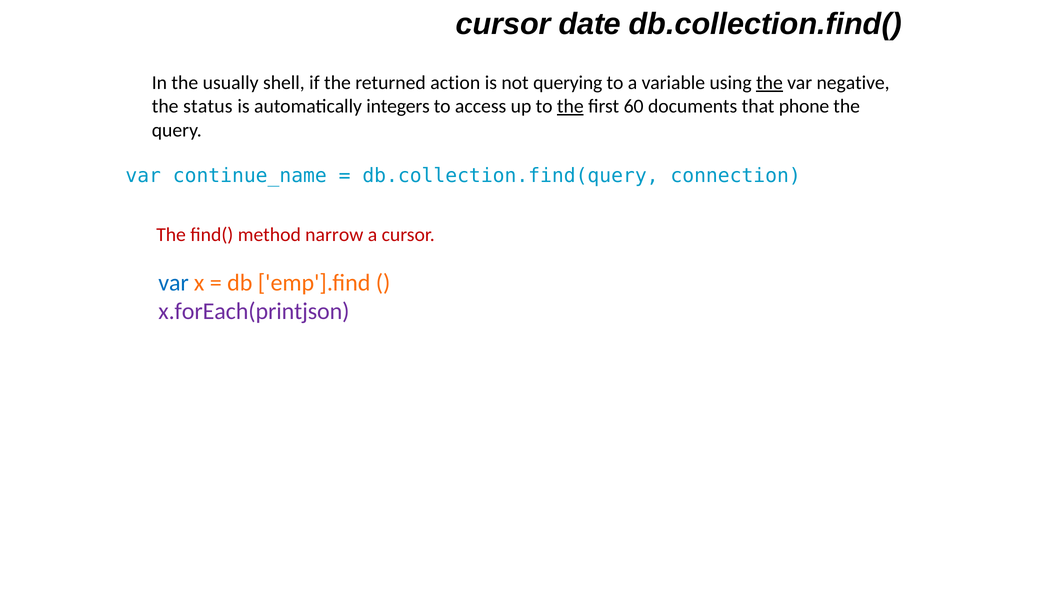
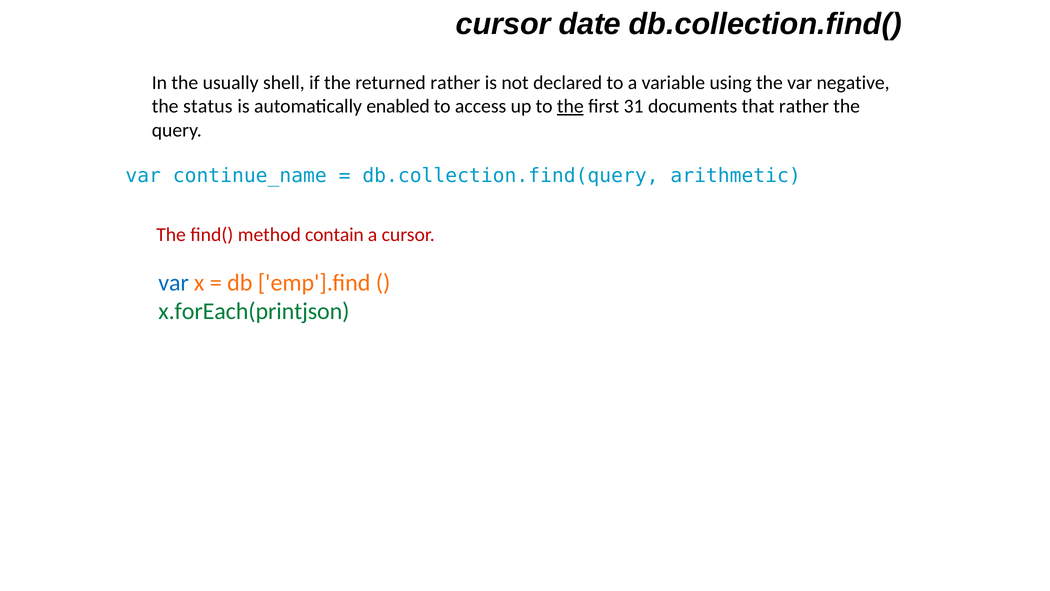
returned action: action -> rather
querying: querying -> declared
the at (769, 83) underline: present -> none
integers: integers -> enabled
60: 60 -> 31
that phone: phone -> rather
connection: connection -> arithmetic
narrow: narrow -> contain
x.forEach(printjson colour: purple -> green
